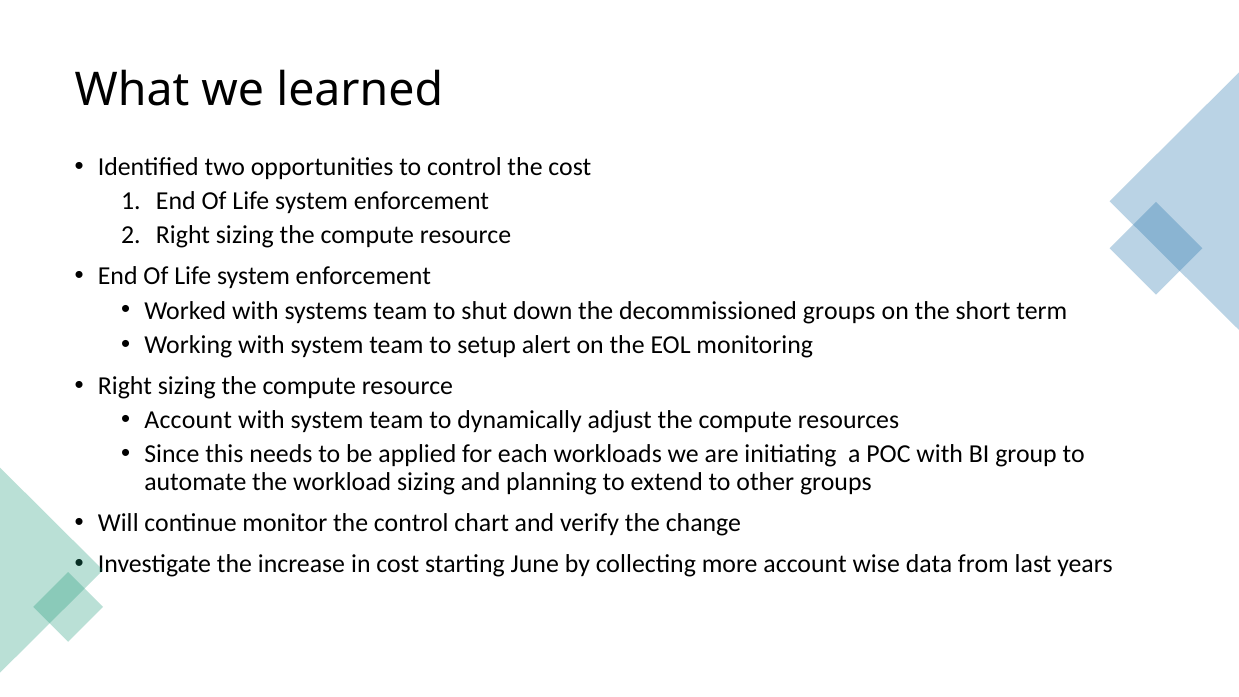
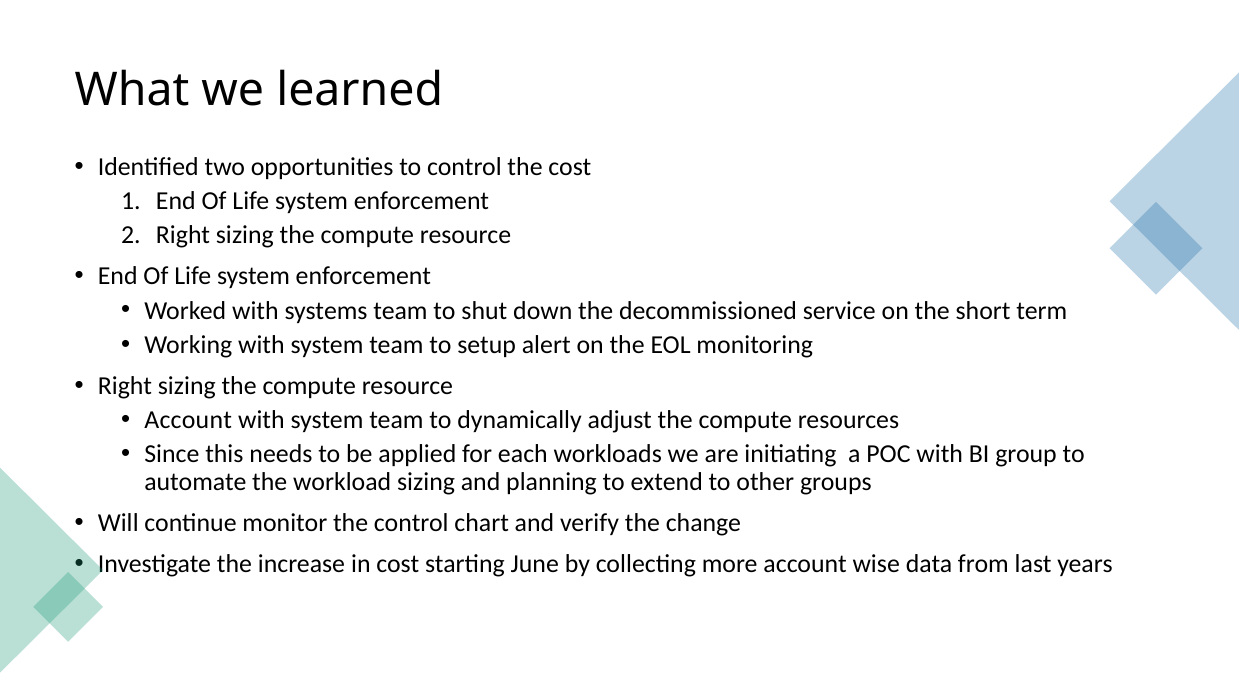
decommissioned groups: groups -> service
